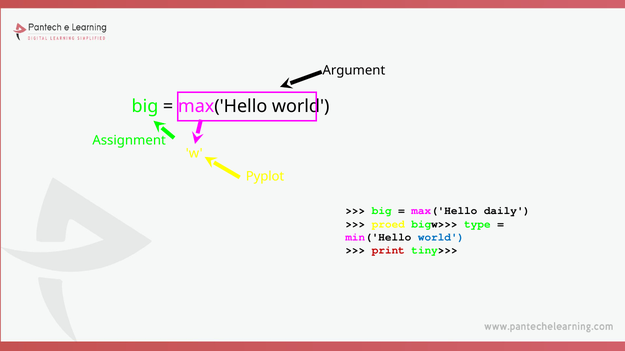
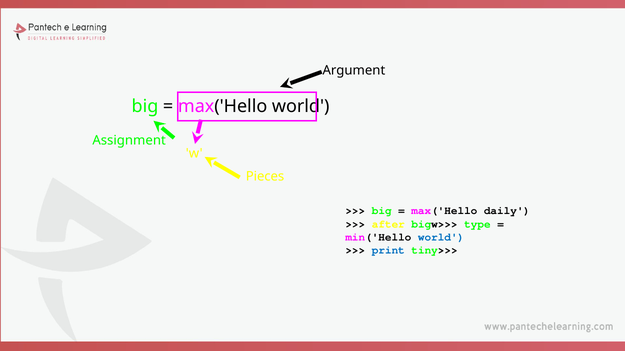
Pyplot: Pyplot -> Pieces
proed: proed -> after
print colour: red -> blue
